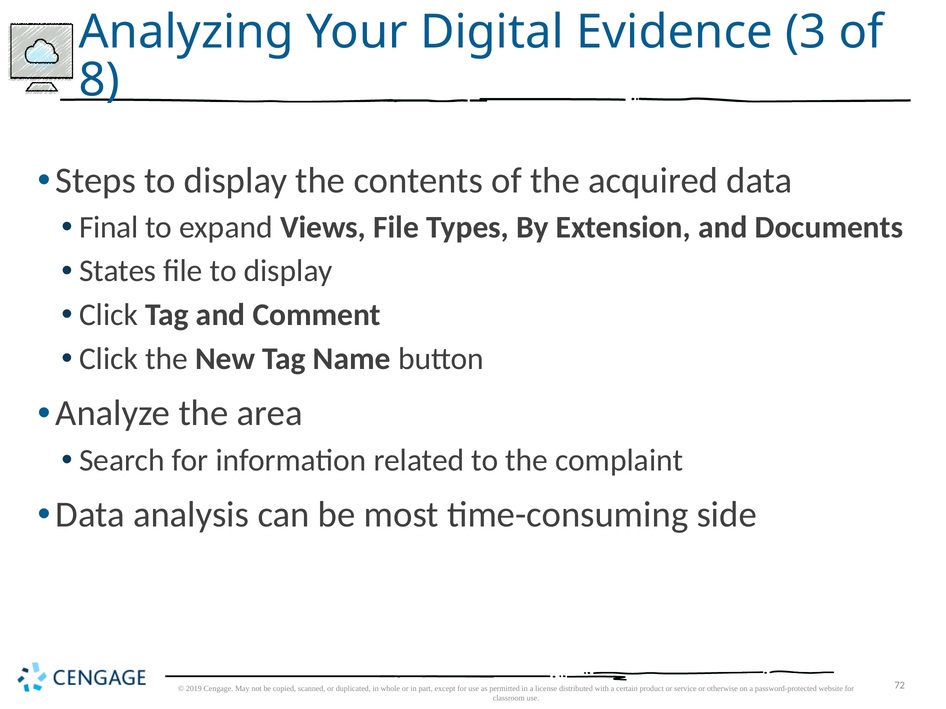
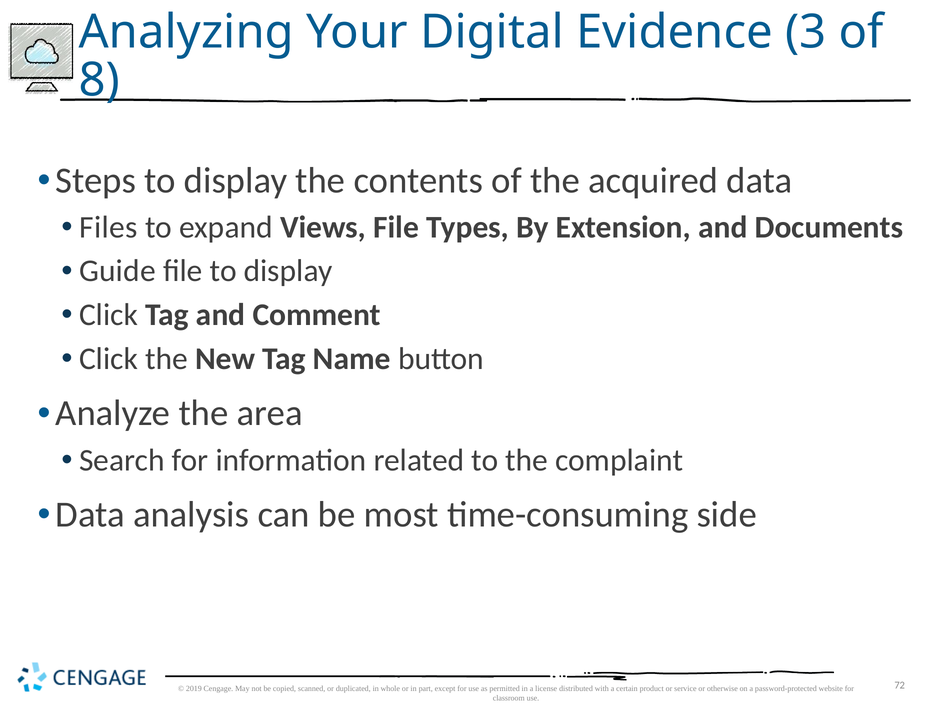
Final: Final -> Files
States: States -> Guide
